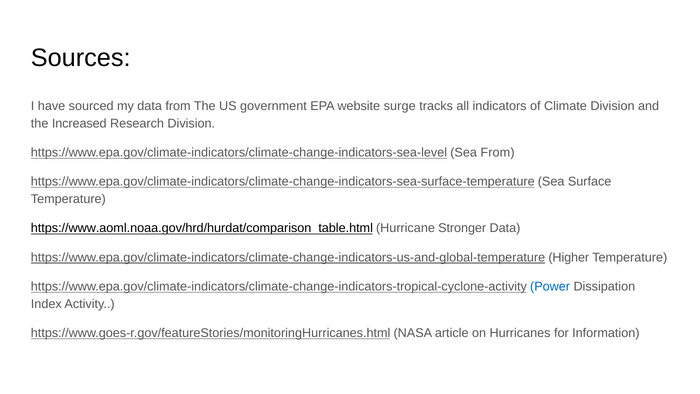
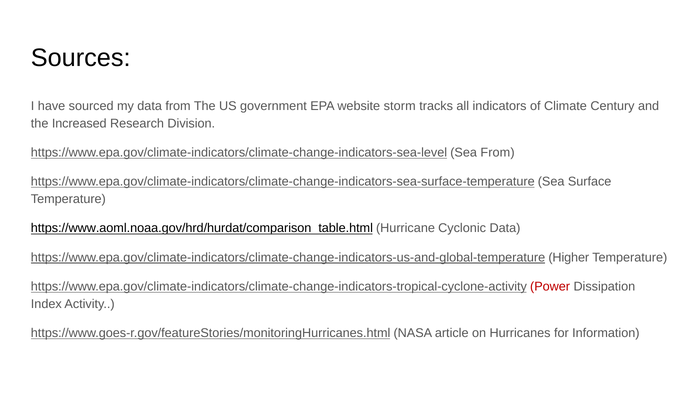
surge: surge -> storm
Climate Division: Division -> Century
Stronger: Stronger -> Cyclonic
Power colour: blue -> red
